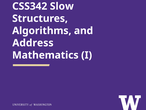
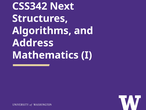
Slow: Slow -> Next
